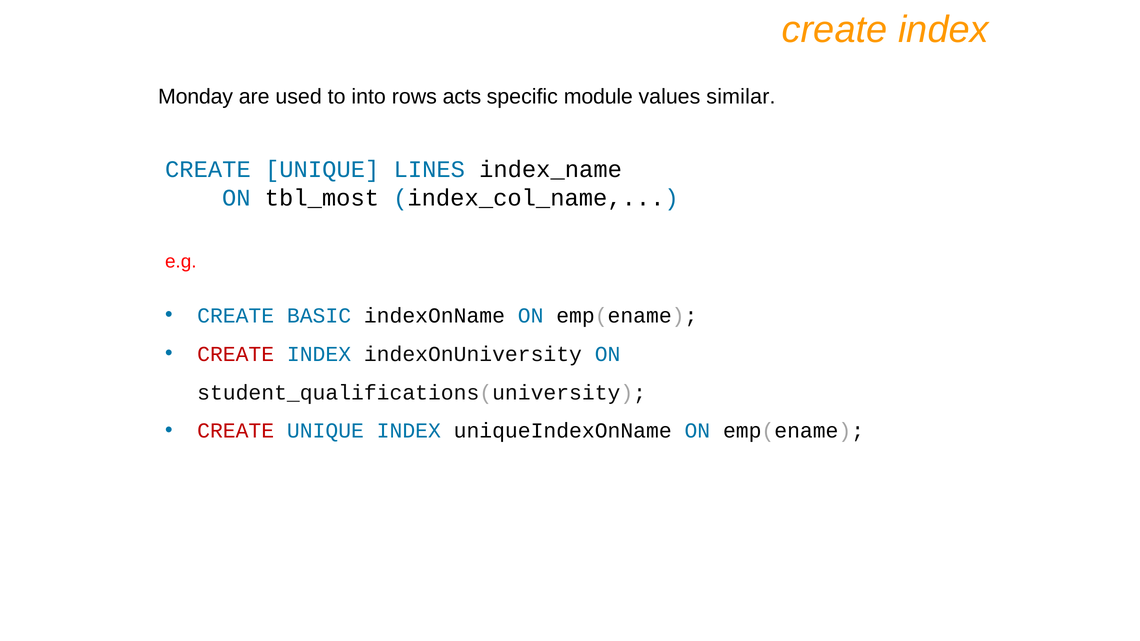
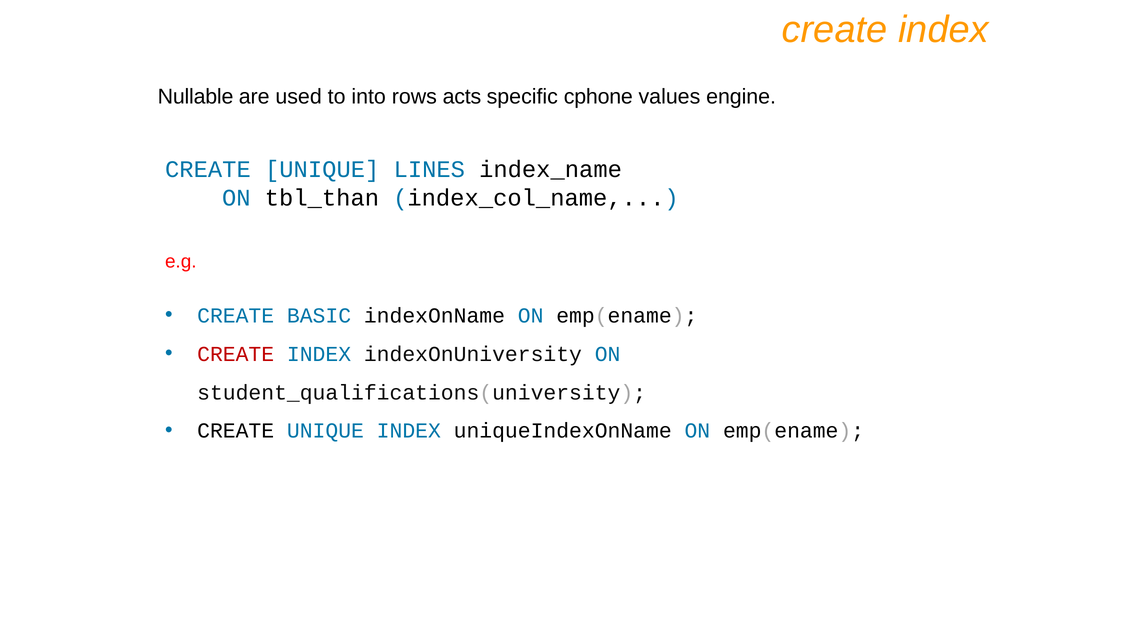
Monday: Monday -> Nullable
module: module -> cphone
similar: similar -> engine
tbl_most: tbl_most -> tbl_than
CREATE at (236, 431) colour: red -> black
